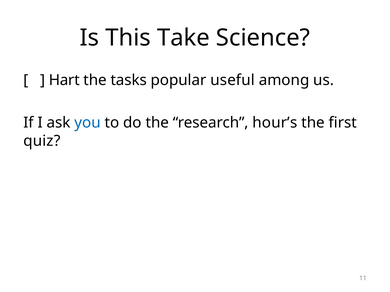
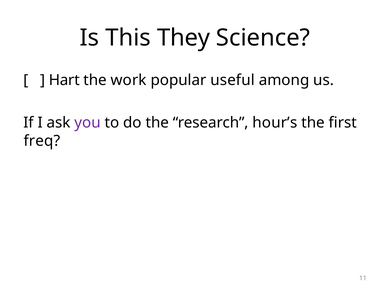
Take: Take -> They
tasks: tasks -> work
you colour: blue -> purple
quiz: quiz -> freq
